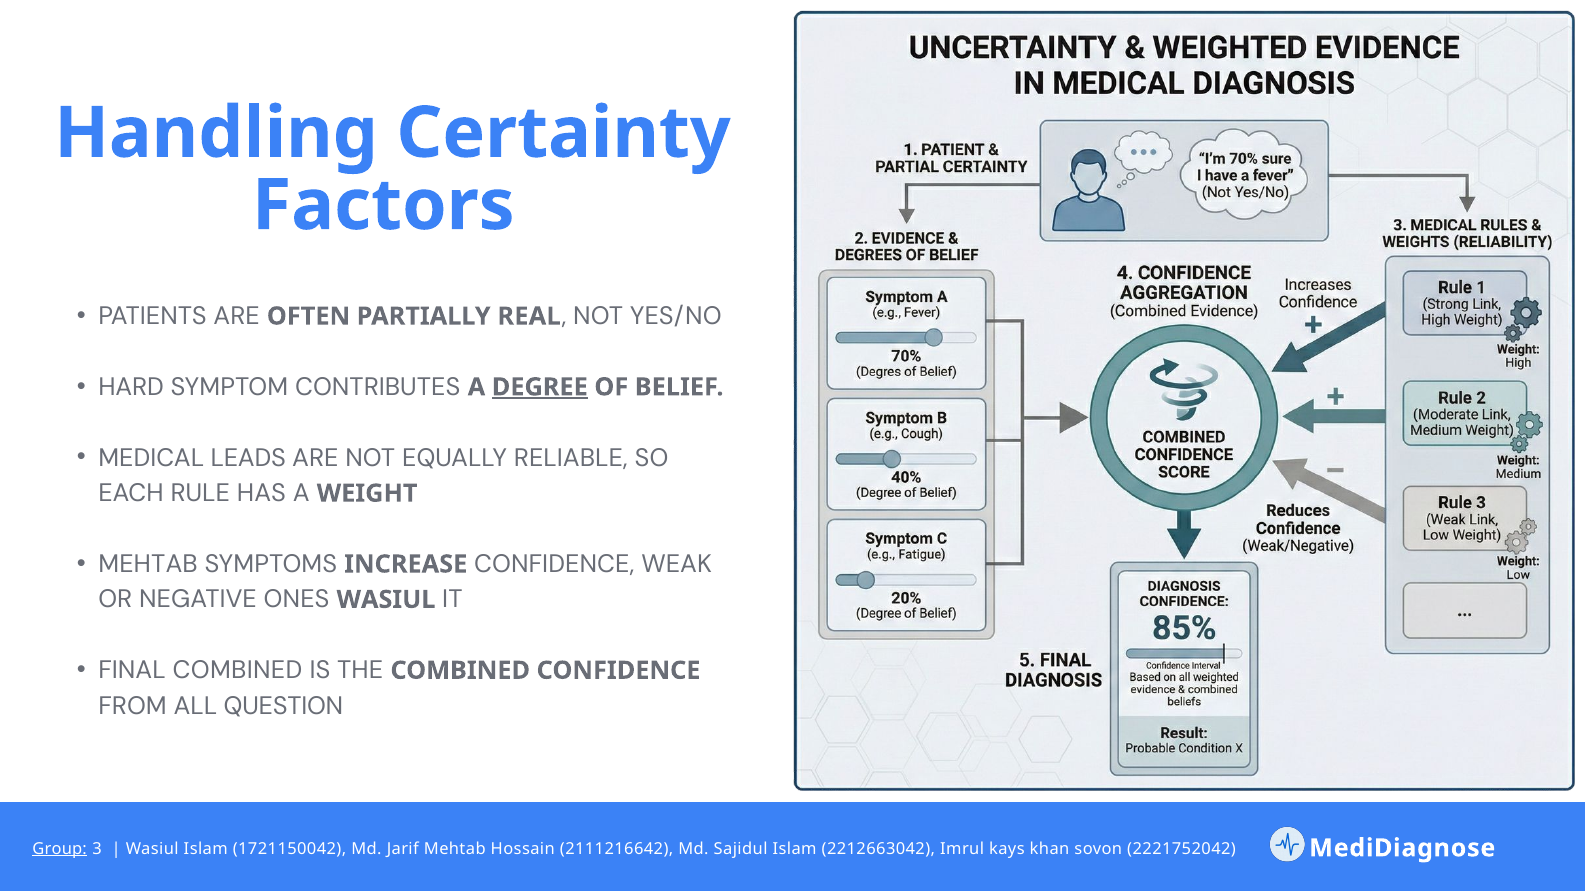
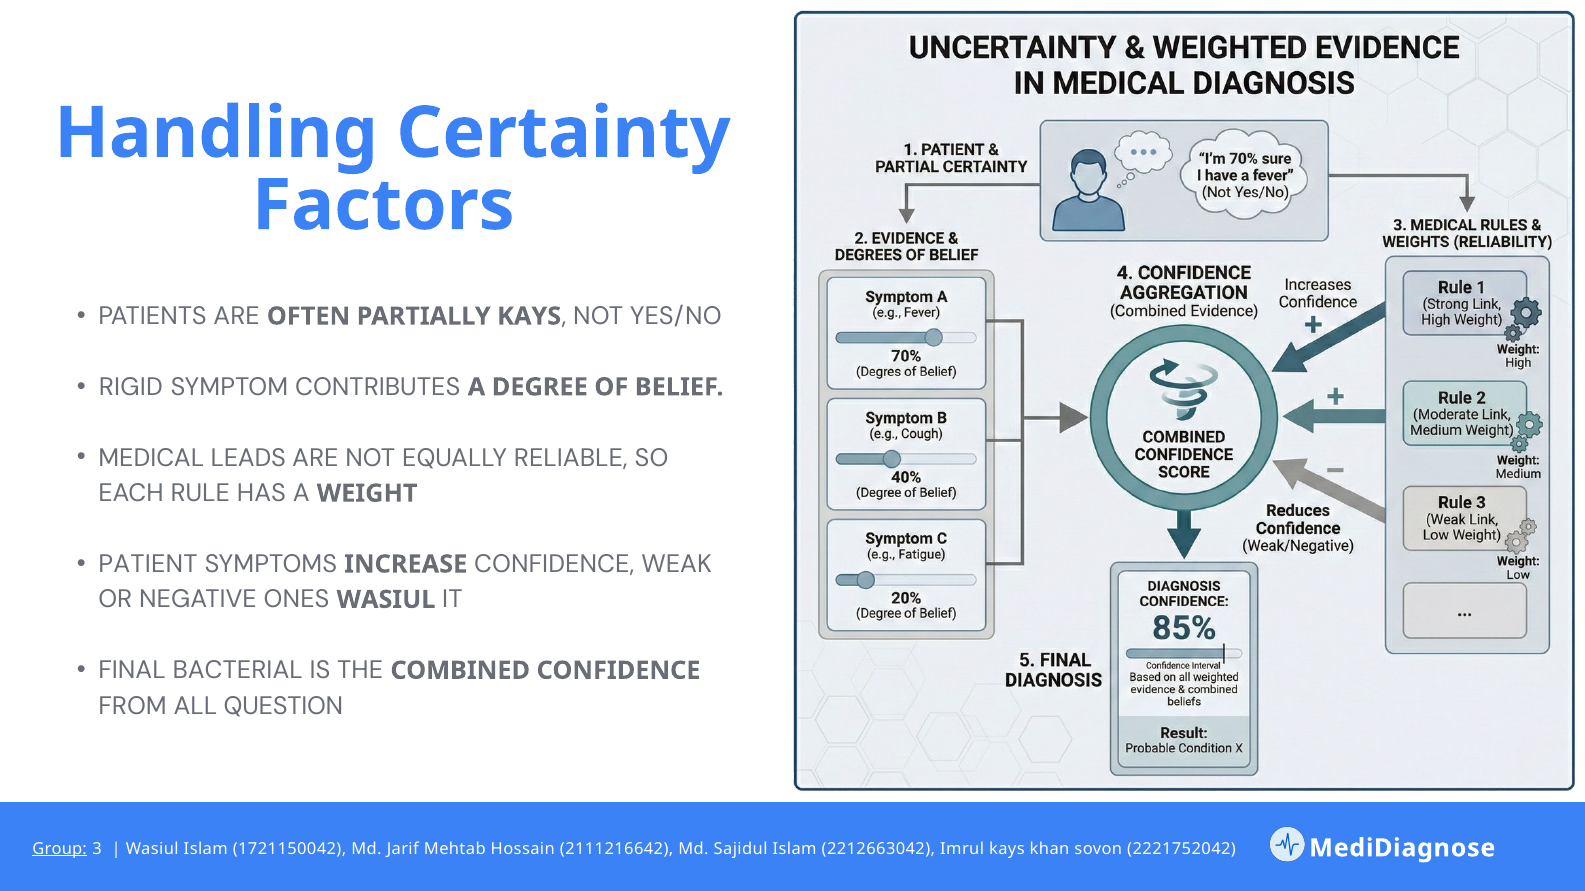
PARTIALLY REAL: REAL -> KAYS
HARD: HARD -> RIGID
DEGREE underline: present -> none
MEHTAB at (148, 565): MEHTAB -> PATIENT
FINAL COMBINED: COMBINED -> BACTERIAL
